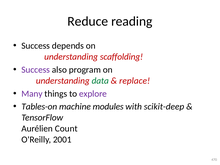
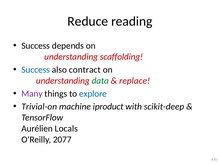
Success at (36, 70) colour: purple -> blue
program: program -> contract
explore colour: purple -> blue
Tables-on: Tables-on -> Trivial-on
modules: modules -> iproduct
Count: Count -> Locals
2001: 2001 -> 2077
